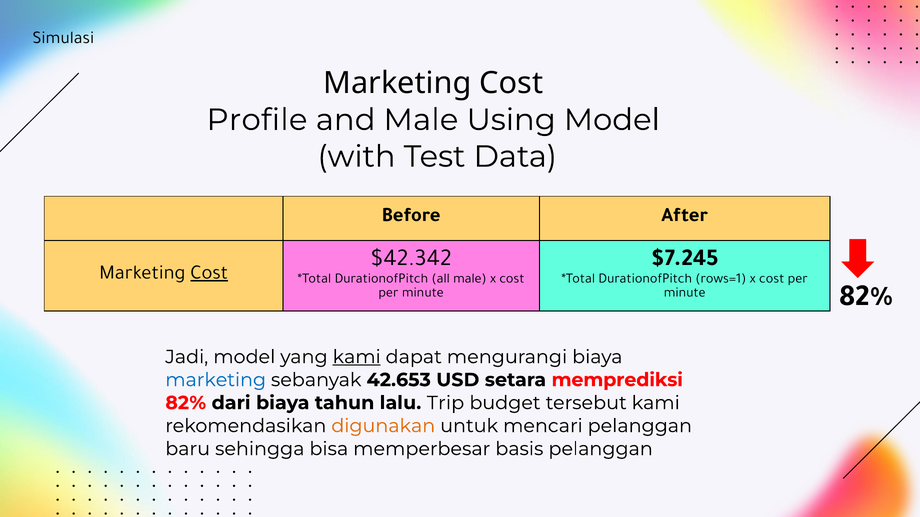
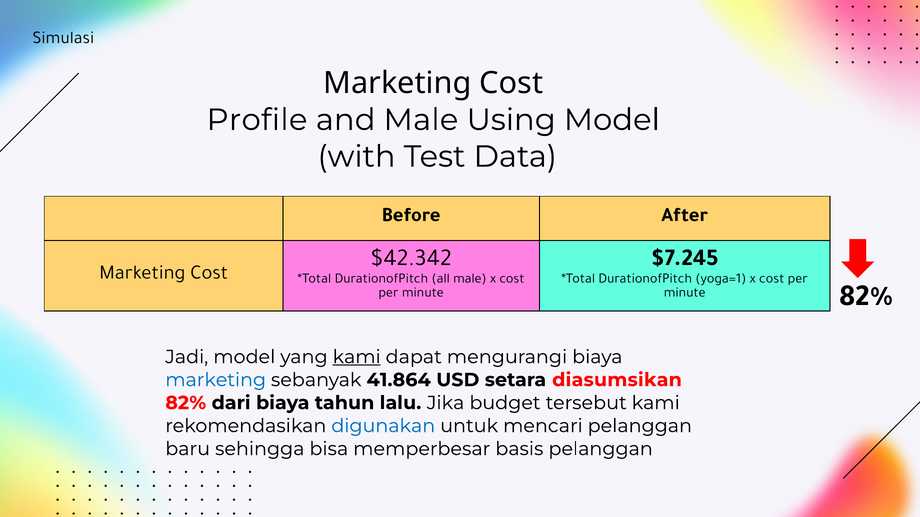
Cost at (209, 272) underline: present -> none
rows=1: rows=1 -> yoga=1
42.653: 42.653 -> 41.864
memprediksi: memprediksi -> diasumsikan
Trip: Trip -> Jika
digunakan colour: orange -> blue
